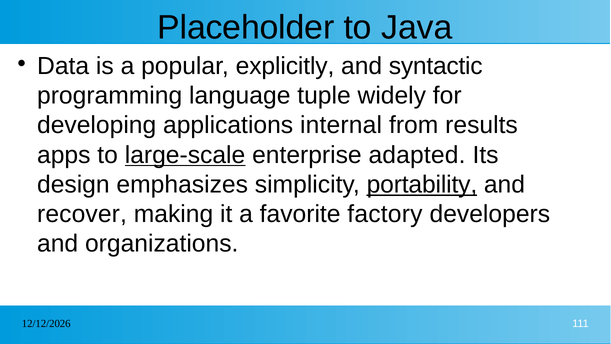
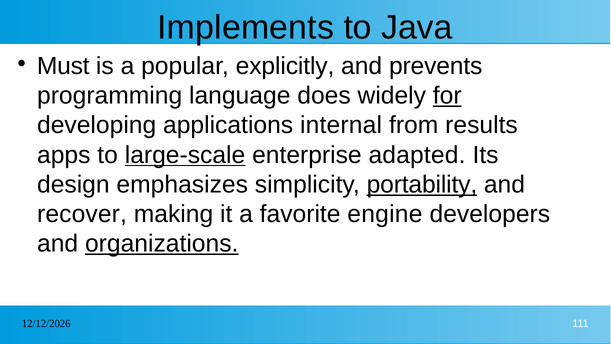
Placeholder: Placeholder -> Implements
Data: Data -> Must
syntactic: syntactic -> prevents
tuple: tuple -> does
for underline: none -> present
factory: factory -> engine
organizations underline: none -> present
